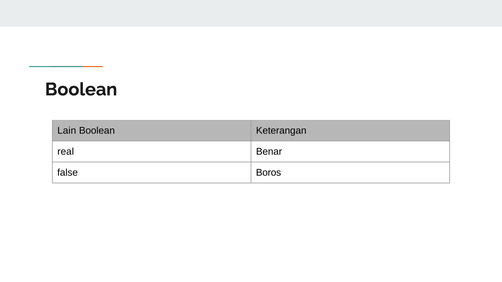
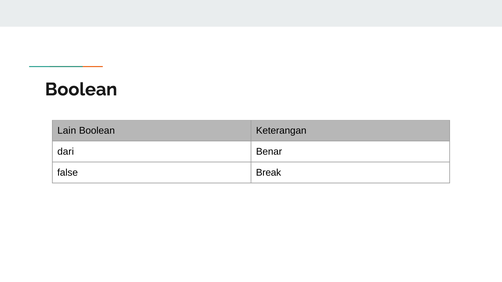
real: real -> dari
Boros: Boros -> Break
